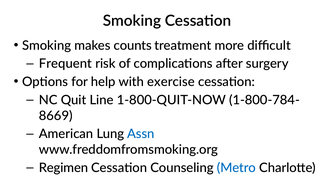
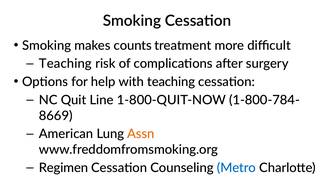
Frequent at (65, 64): Frequent -> Teaching
with exercise: exercise -> teaching
Assn colour: blue -> orange
